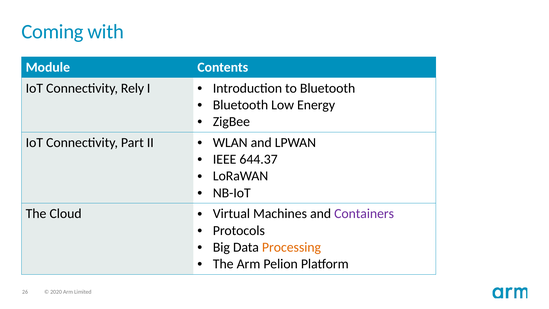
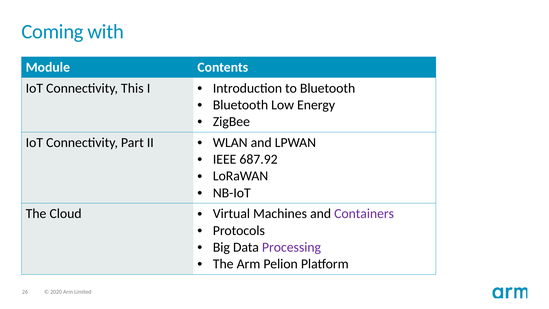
Rely: Rely -> This
644.37: 644.37 -> 687.92
Processing colour: orange -> purple
